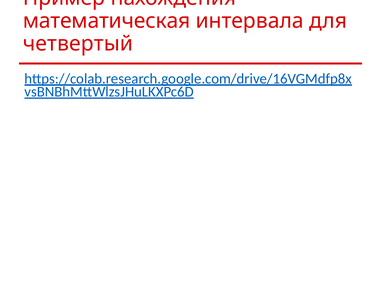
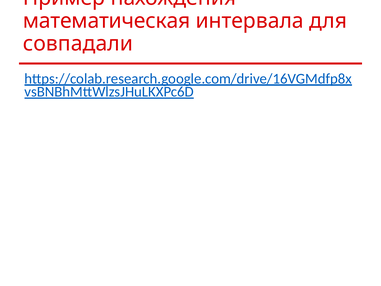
четвертый: четвертый -> совпадали
